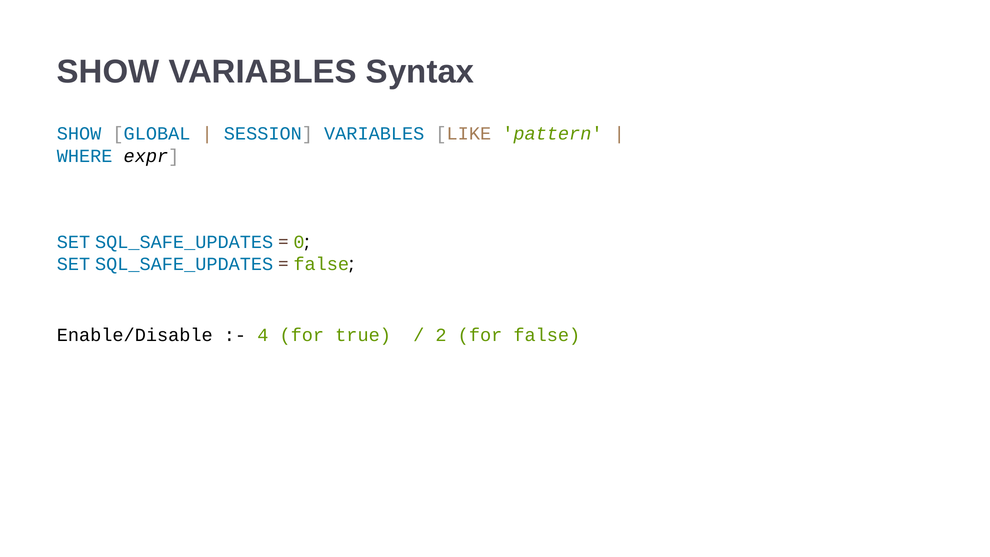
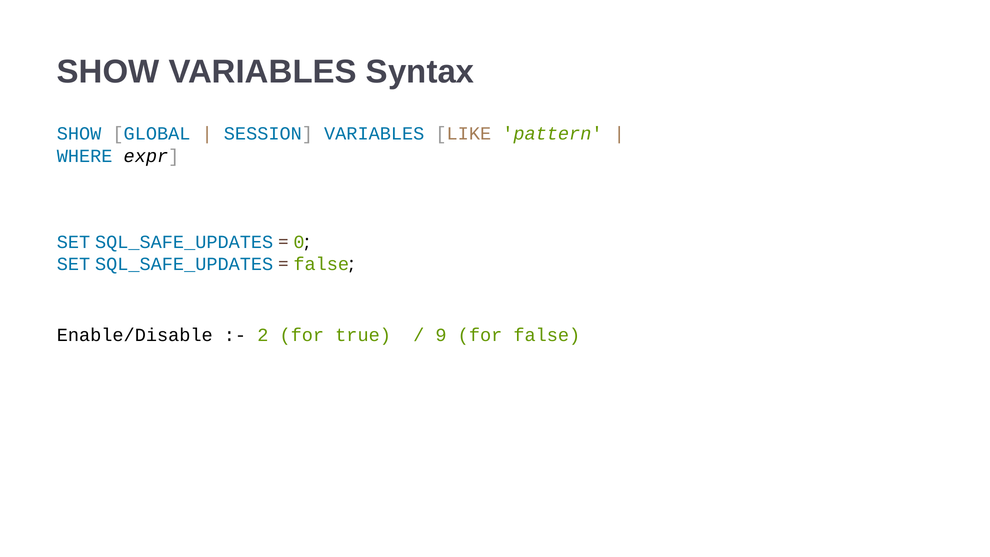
4: 4 -> 2
2: 2 -> 9
